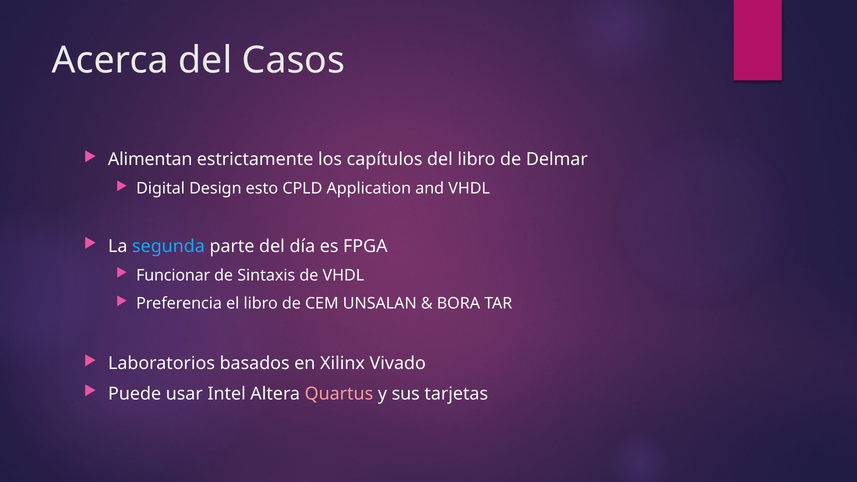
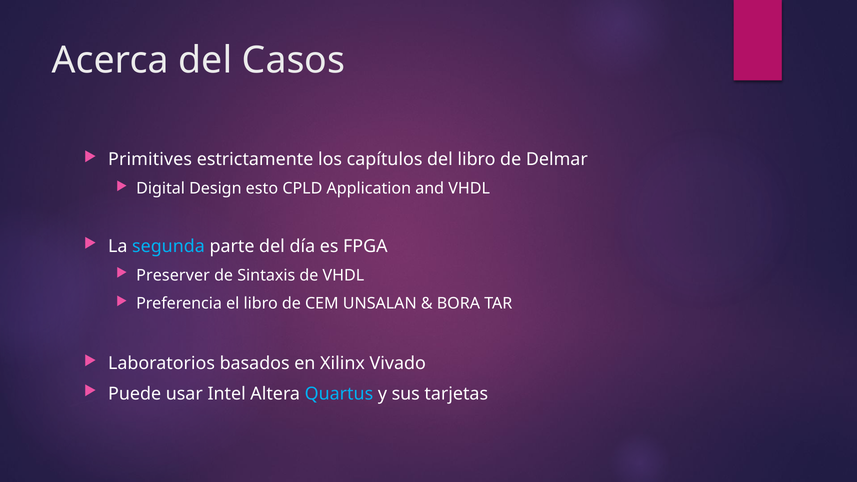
Alimentan: Alimentan -> Primitives
Funcionar: Funcionar -> Preserver
Quartus colour: pink -> light blue
